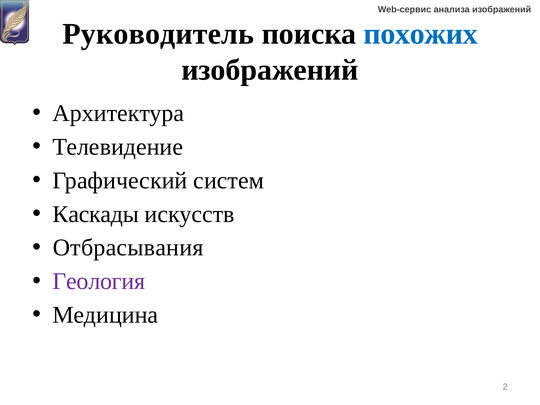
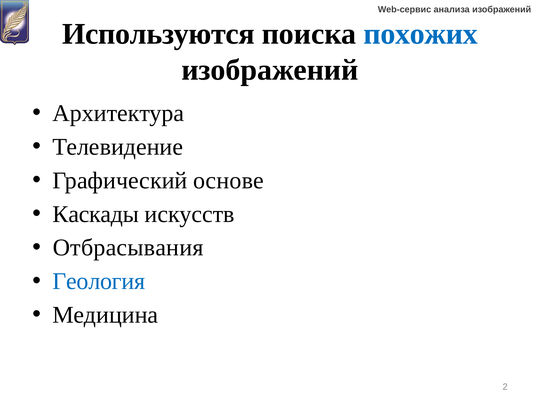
Руководитель: Руководитель -> Используются
систем: систем -> основе
Геология colour: purple -> blue
